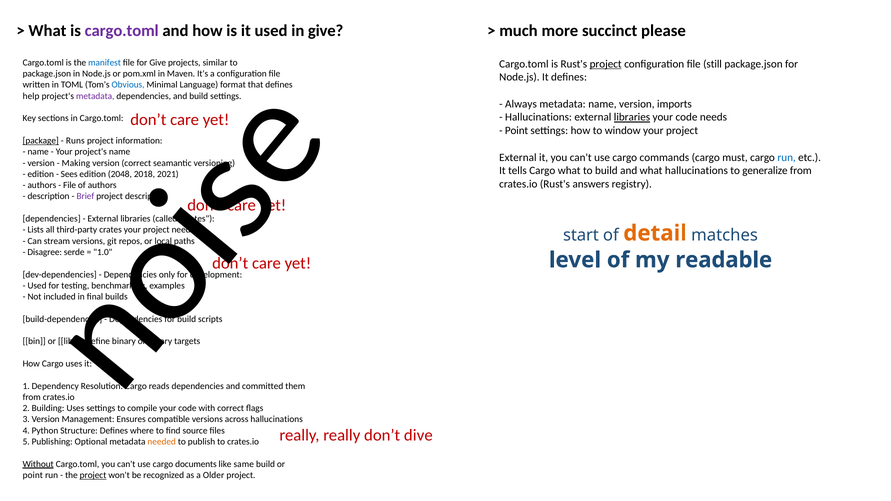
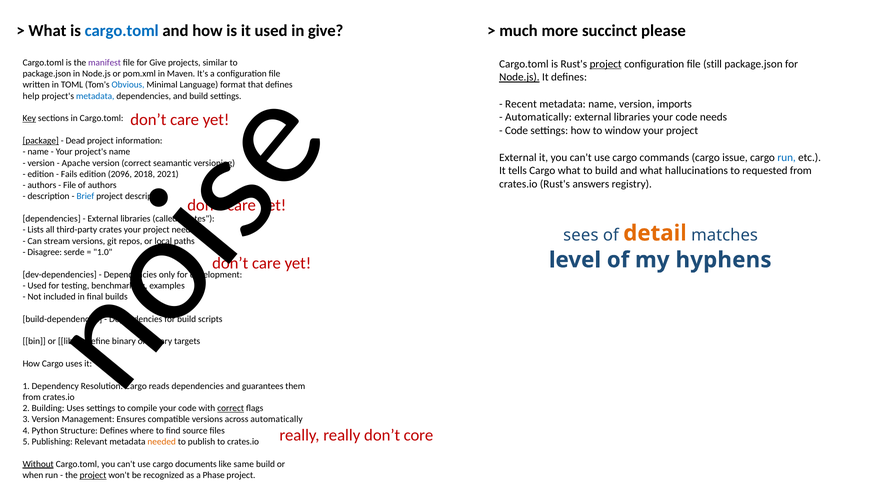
cargo.toml at (122, 31) colour: purple -> blue
manifest colour: blue -> purple
Node.js at (519, 77) underline: none -> present
metadata at (95, 96) colour: purple -> blue
Always: Always -> Recent
Hallucinations at (539, 117): Hallucinations -> Automatically
libraries at (632, 117) underline: present -> none
Key underline: none -> present
Point at (517, 131): Point -> Code
Runs: Runs -> Dead
must: must -> issue
Making: Making -> Apache
generalize: generalize -> requested
Sees: Sees -> Fails
2048: 2048 -> 2096
Brief colour: purple -> blue
start: start -> sees
readable: readable -> hyphens
committed: committed -> guarantees
correct at (231, 408) underline: none -> present
across hallucinations: hallucinations -> automatically
dive: dive -> core
Optional: Optional -> Relevant
point at (33, 475): point -> when
Older: Older -> Phase
